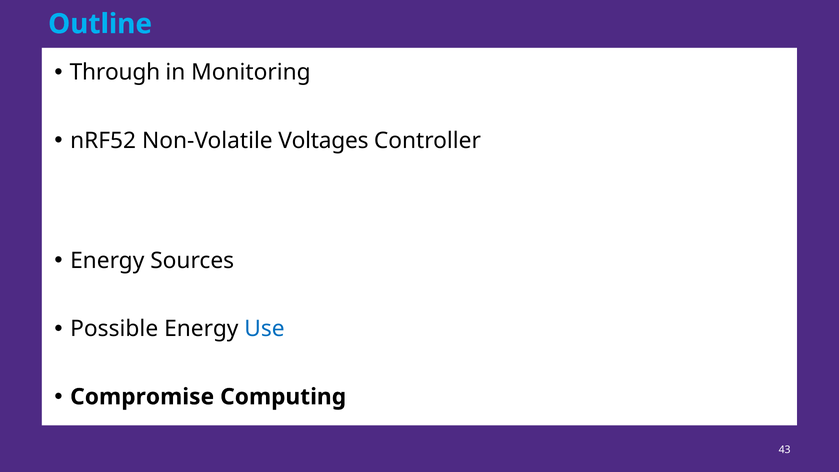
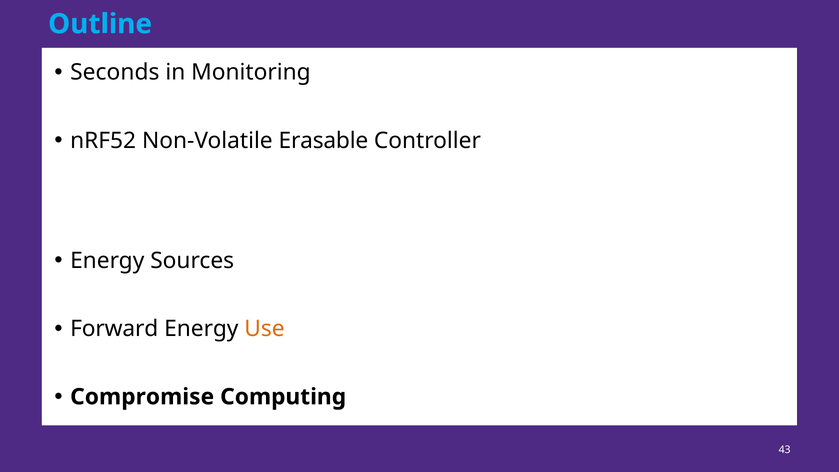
Through: Through -> Seconds
Voltages: Voltages -> Erasable
Possible: Possible -> Forward
Use colour: blue -> orange
